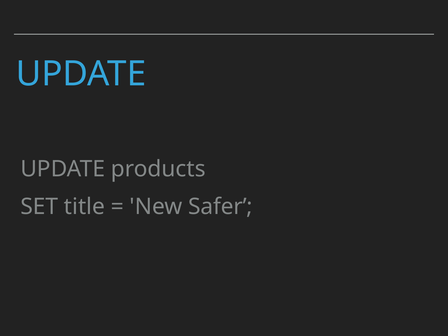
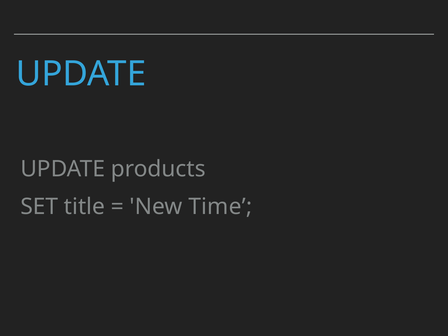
Safer: Safer -> Time
